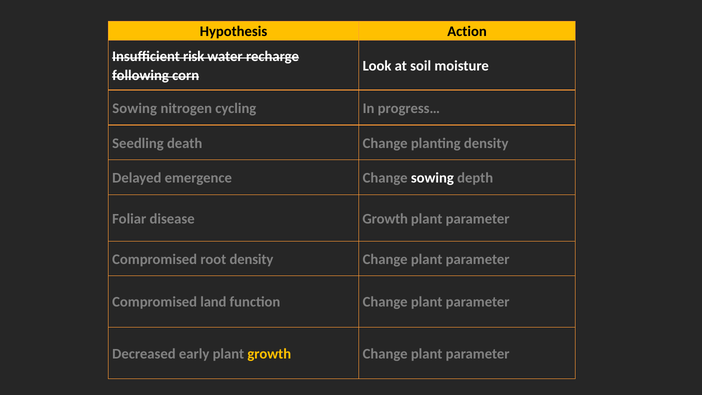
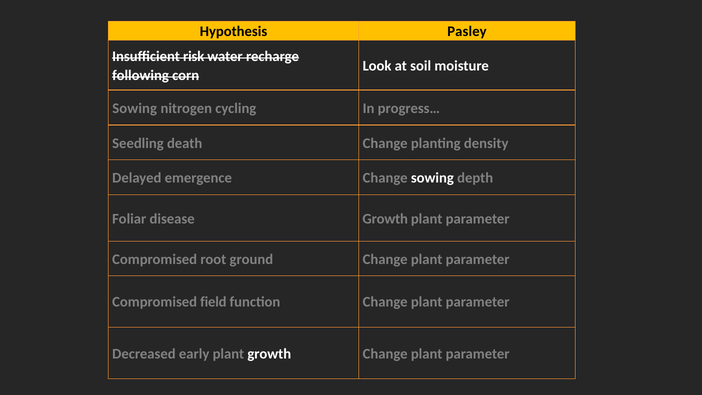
Action: Action -> Pasley
root density: density -> ground
land: land -> field
growth at (269, 354) colour: yellow -> white
